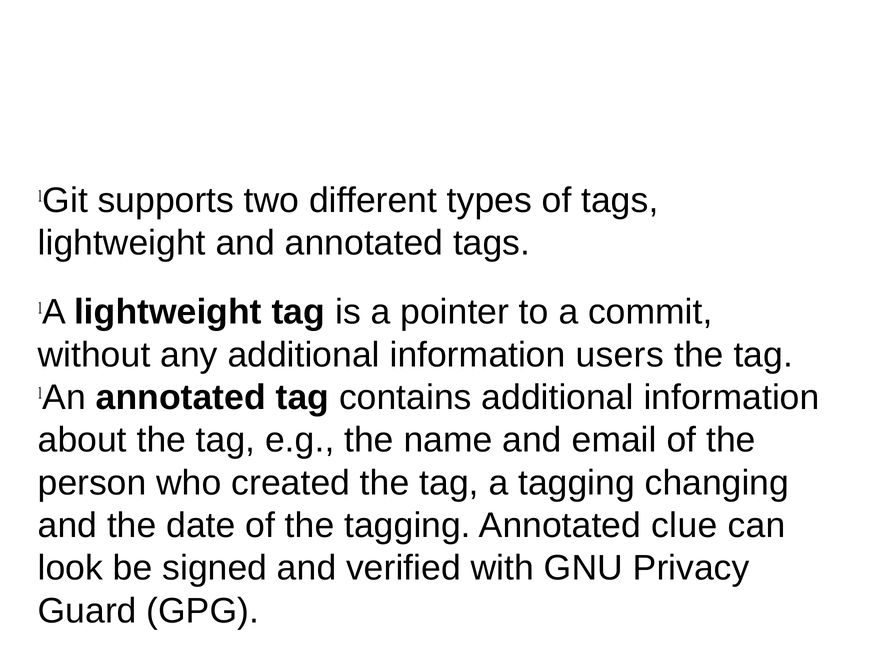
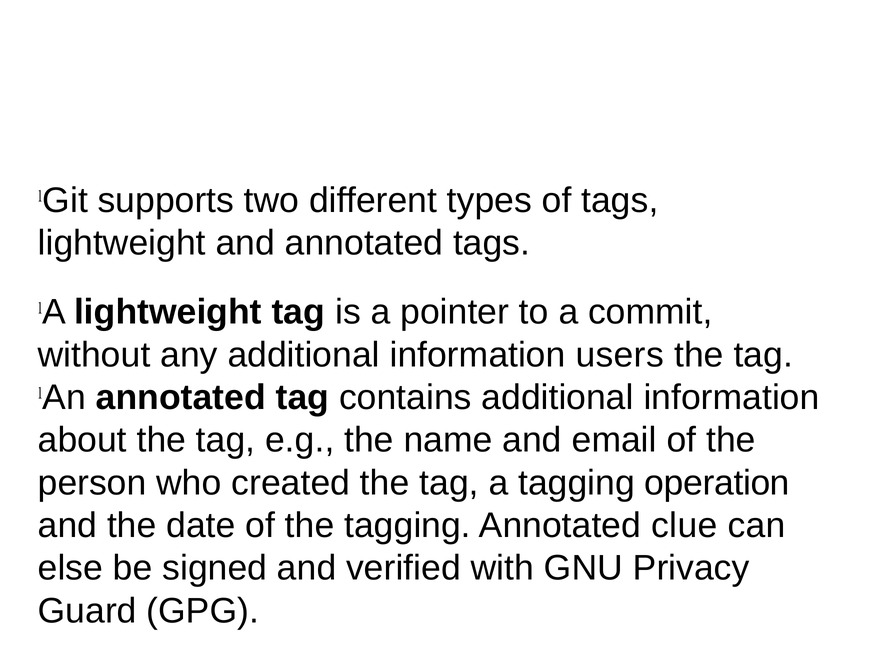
changing: changing -> operation
look: look -> else
